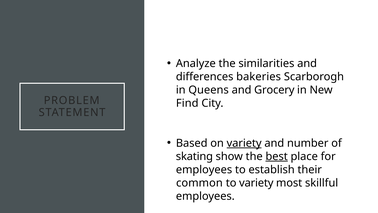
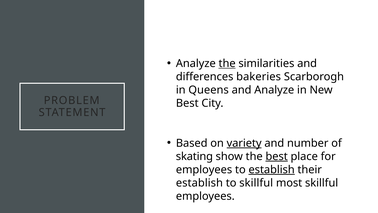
the at (227, 63) underline: none -> present
and Grocery: Grocery -> Analyze
Find at (187, 103): Find -> Best
establish at (272, 169) underline: none -> present
common at (199, 183): common -> establish
to variety: variety -> skillful
